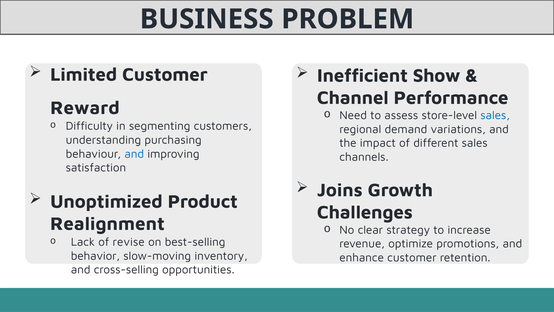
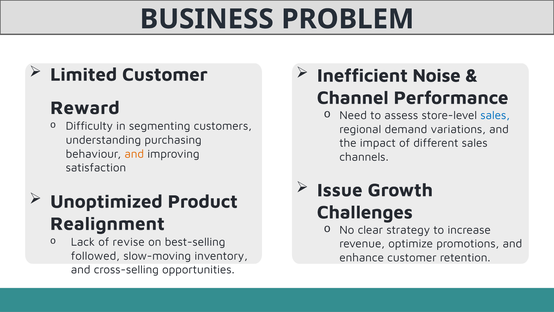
Show: Show -> Noise
and at (134, 154) colour: blue -> orange
Joins: Joins -> Issue
behavior: behavior -> followed
